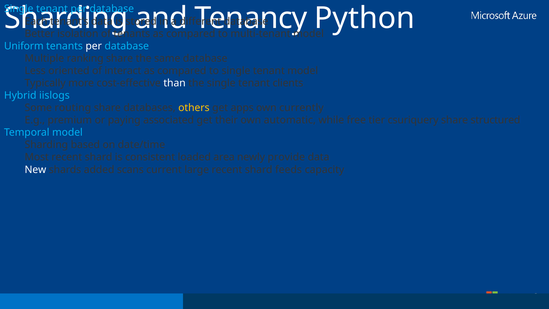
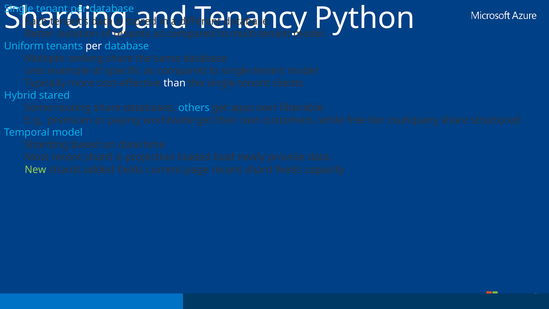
oriented: oriented -> example
interact: interact -> specific
iislogs: iislogs -> stared
others colour: yellow -> light blue
currently: currently -> filterable
associated: associated -> worldwide
automatic: automatic -> customers
consistent: consistent -> projection
area: area -> load
New colour: white -> light green
scans: scans -> fields
large: large -> page
